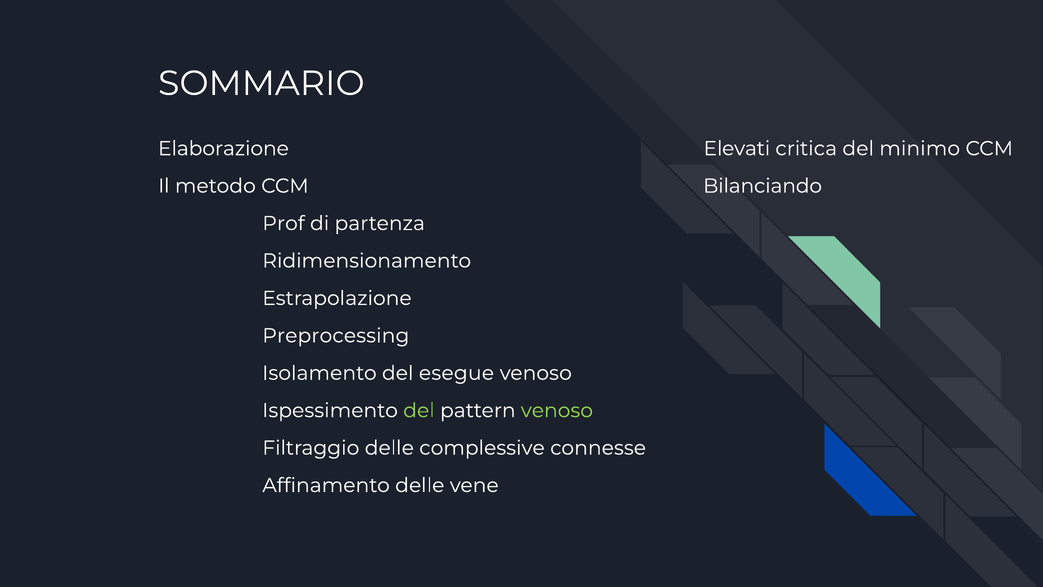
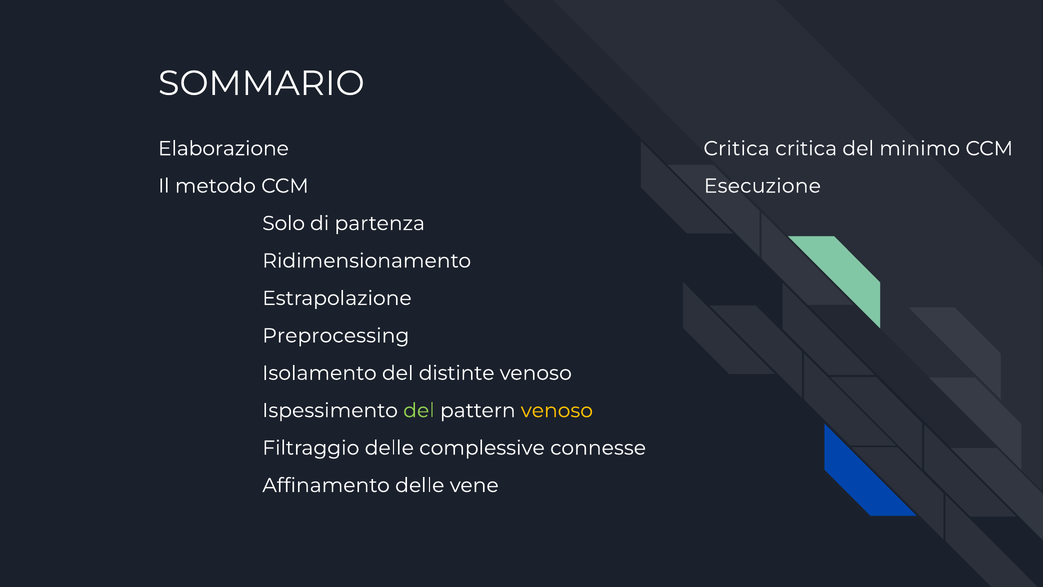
Elevati at (737, 148): Elevati -> Critica
Bilanciando: Bilanciando -> Esecuzione
Prof: Prof -> Solo
esegue: esegue -> distinte
venoso at (557, 410) colour: light green -> yellow
